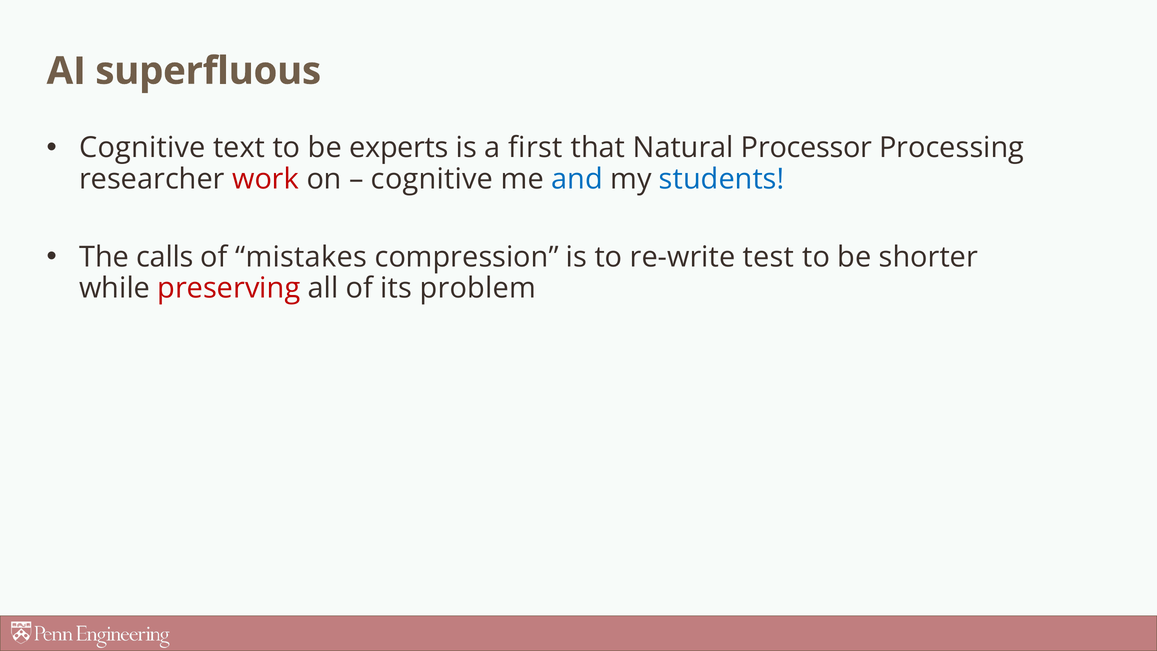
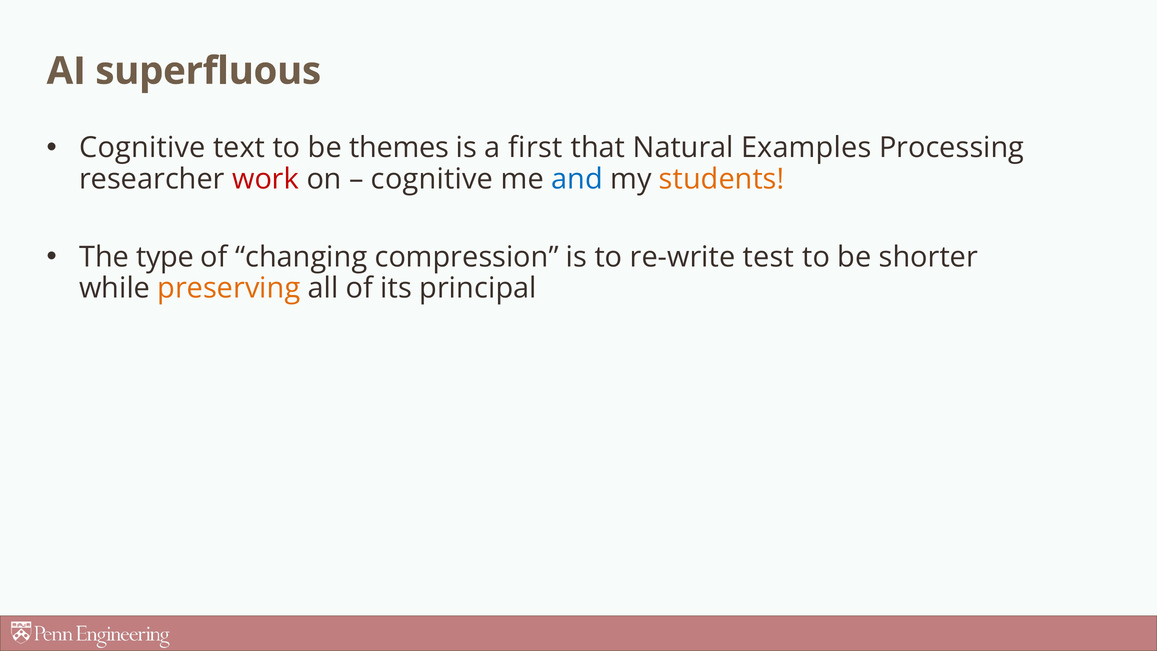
experts: experts -> themes
Processor: Processor -> Examples
students colour: blue -> orange
calls: calls -> type
mistakes: mistakes -> changing
preserving colour: red -> orange
problem: problem -> principal
